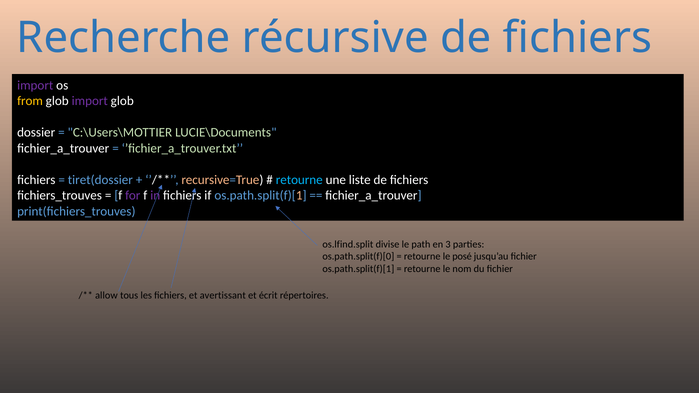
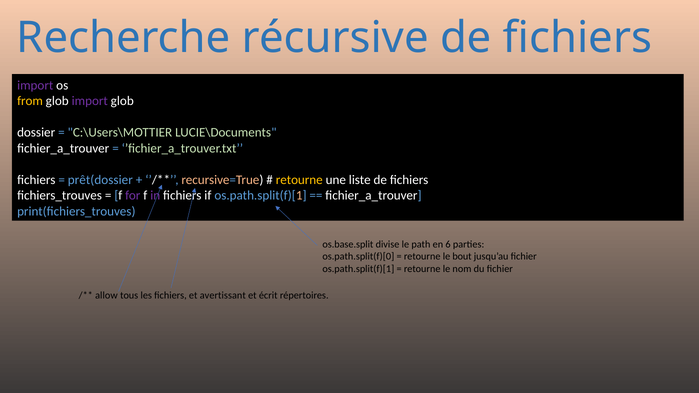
tiret(dossier: tiret(dossier -> prêt(dossier
retourne at (299, 180) colour: light blue -> yellow
os.lfind.split: os.lfind.split -> os.base.split
3: 3 -> 6
posé: posé -> bout
